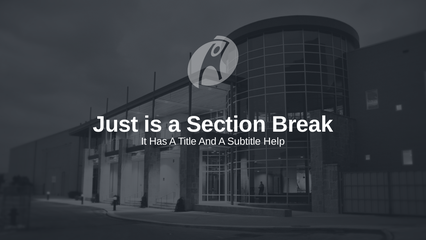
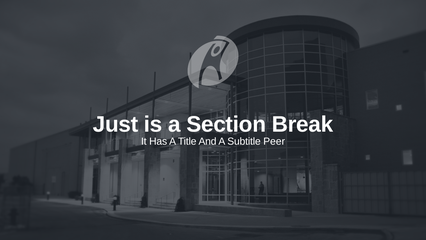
Help: Help -> Peer
